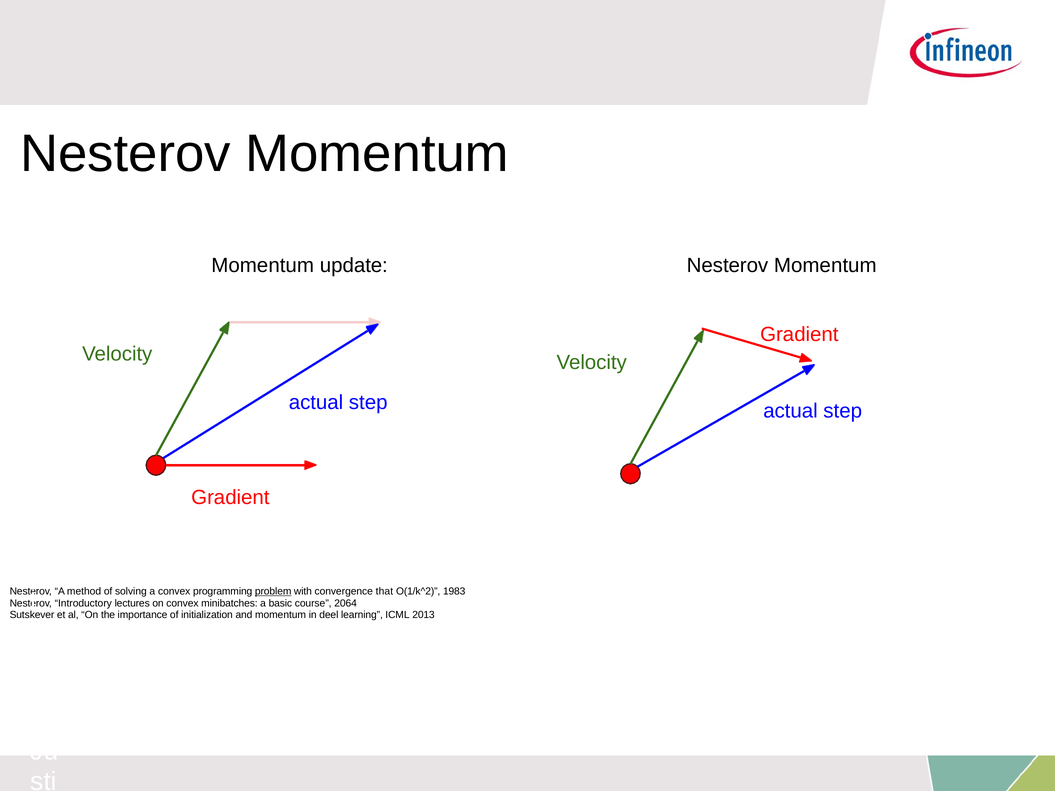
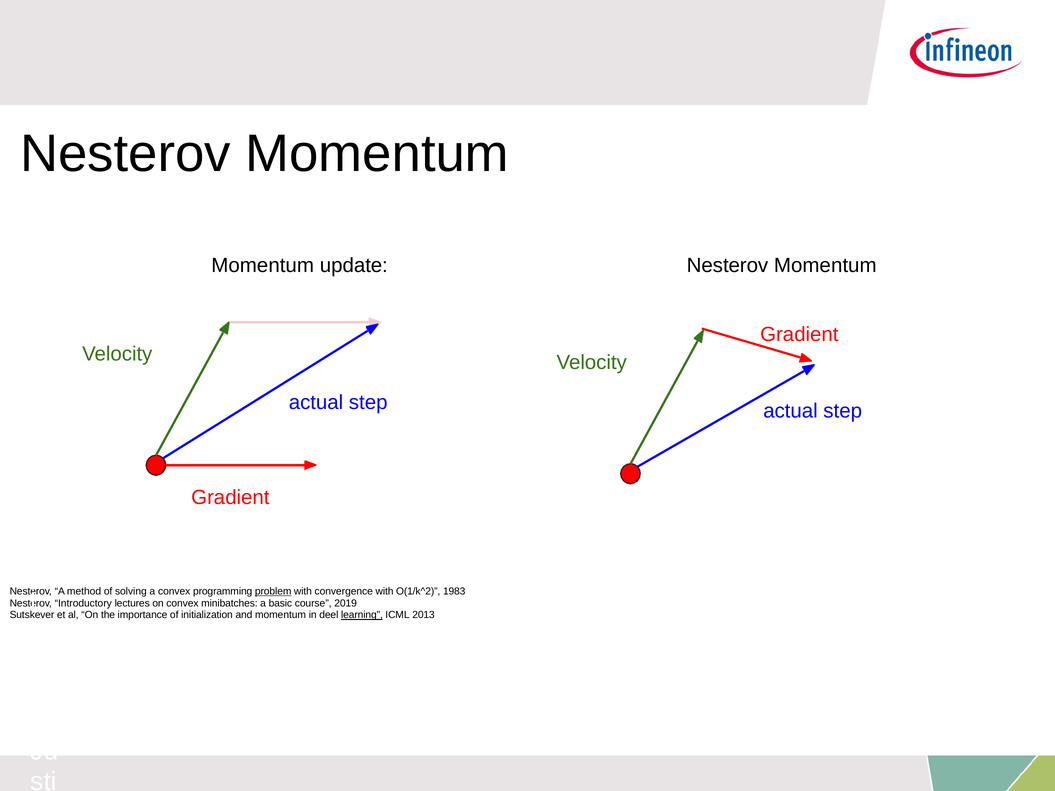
convergence that: that -> with
2064: 2064 -> 2019
learning underline: none -> present
